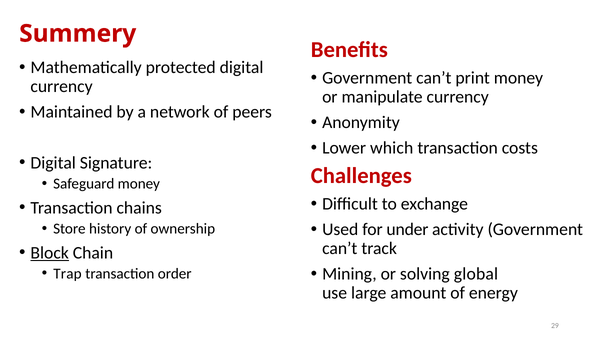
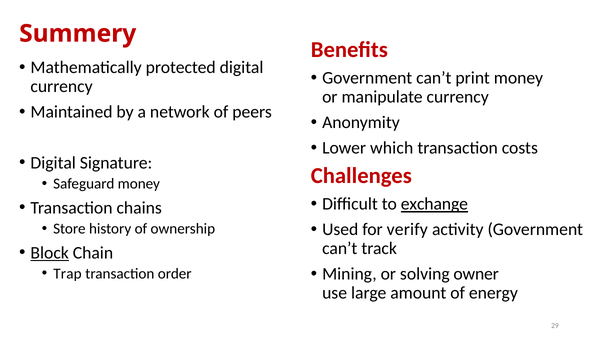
exchange underline: none -> present
under: under -> verify
global: global -> owner
